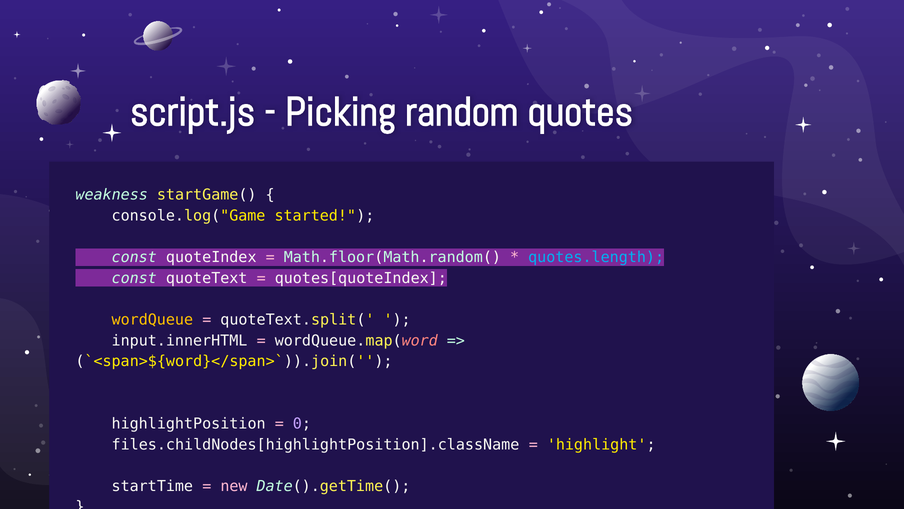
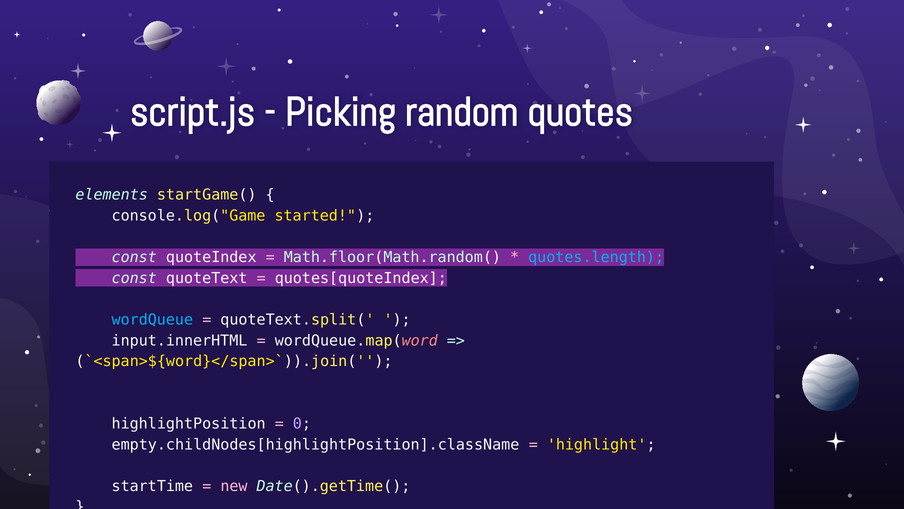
weakness: weakness -> elements
wordQueue colour: yellow -> light blue
files.childNodes[highlightPosition].className: files.childNodes[highlightPosition].className -> empty.childNodes[highlightPosition].className
